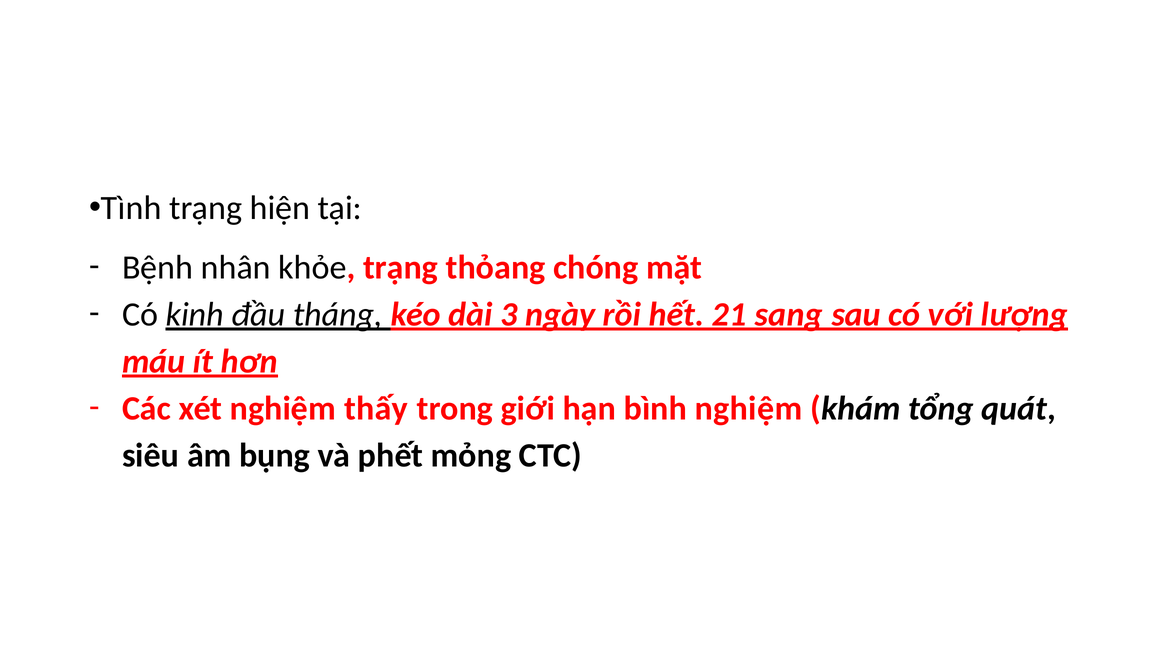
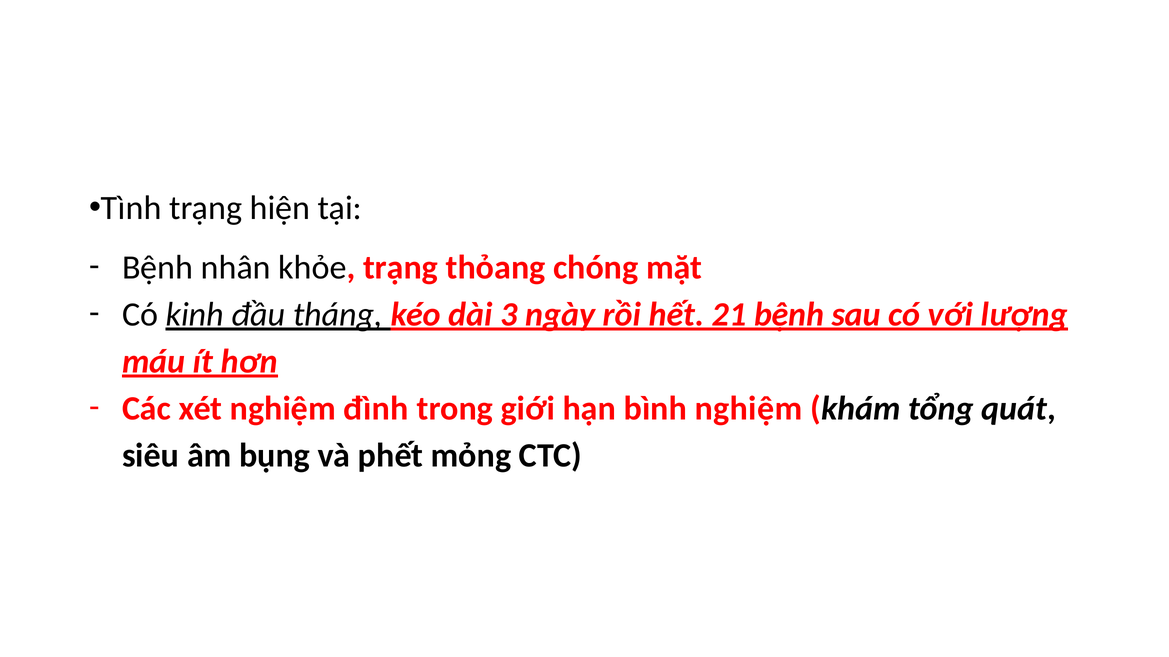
21 sang: sang -> bệnh
thấy: thấy -> đình
